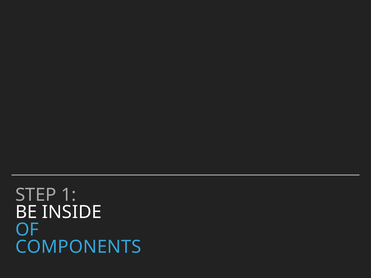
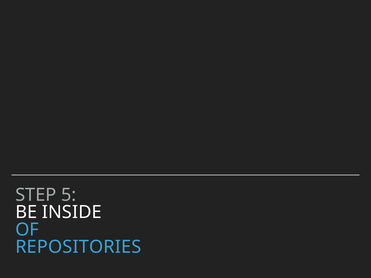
1: 1 -> 5
COMPONENTS: COMPONENTS -> REPOSITORIES
